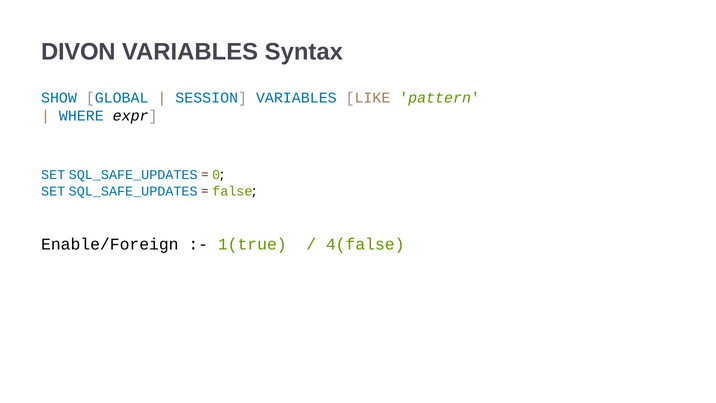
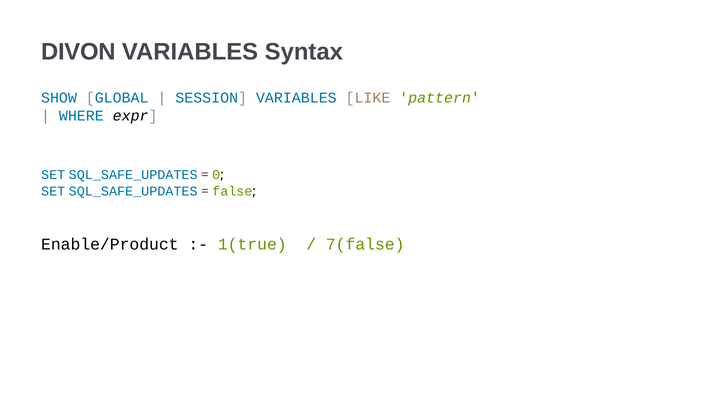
Enable/Foreign: Enable/Foreign -> Enable/Product
4(false: 4(false -> 7(false
